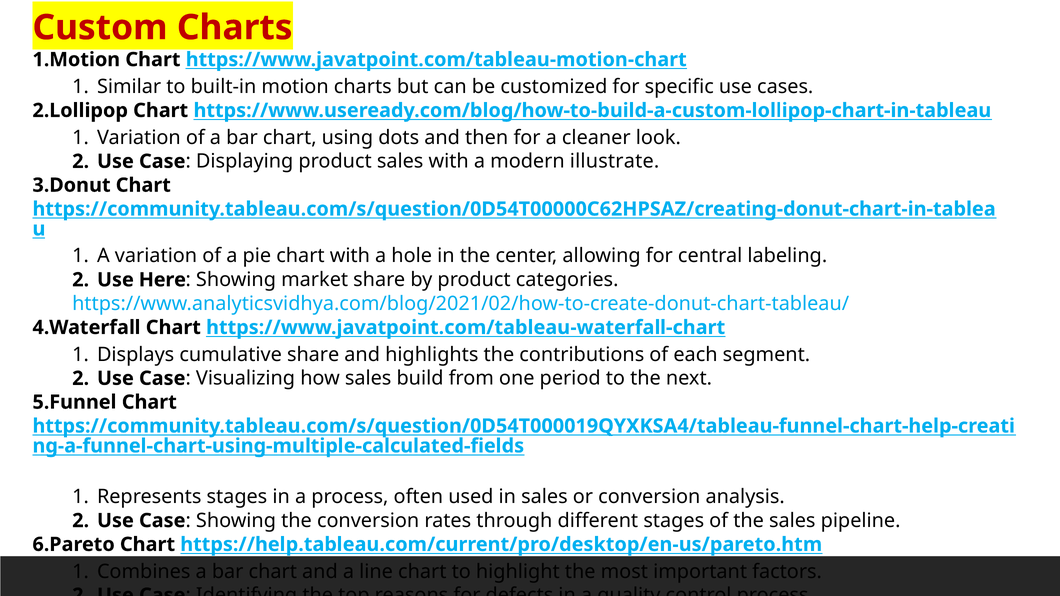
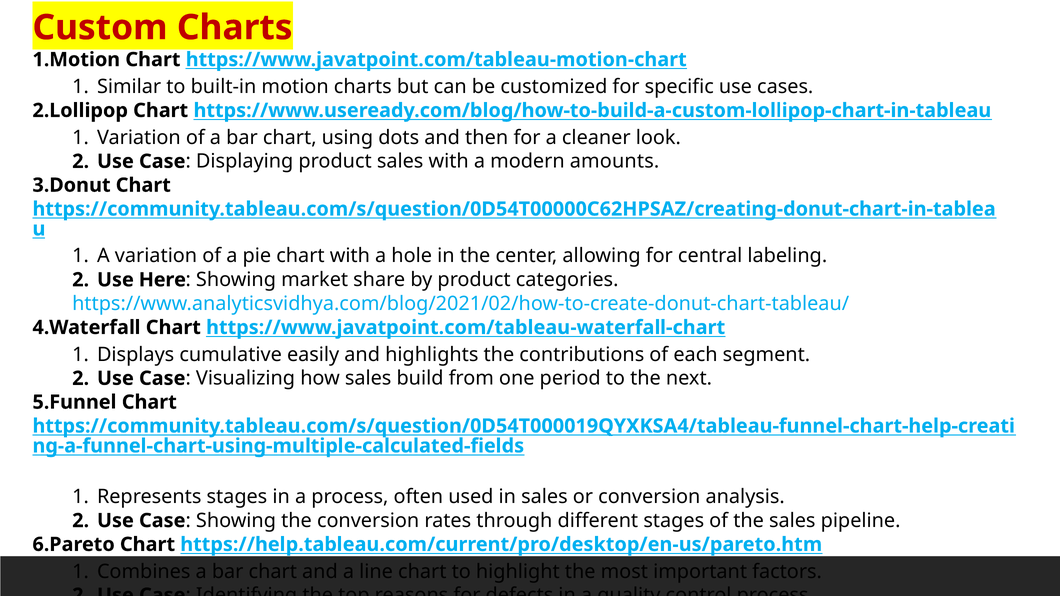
illustrate: illustrate -> amounts
cumulative share: share -> easily
